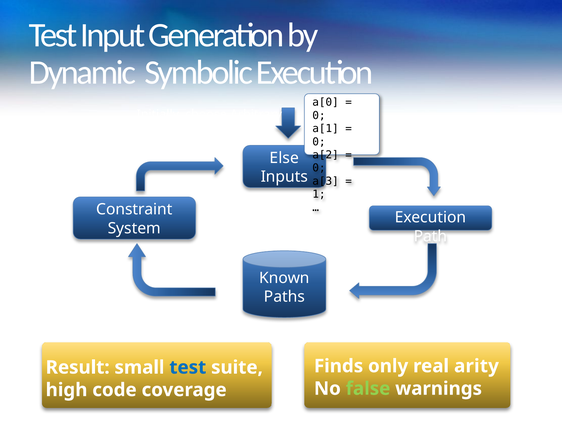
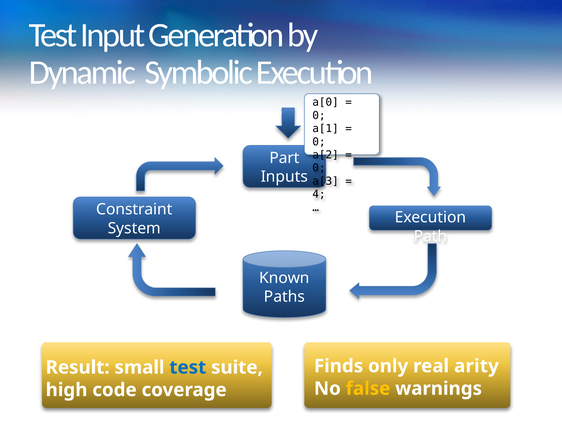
Else: Else -> Part
1: 1 -> 4
false colour: light green -> yellow
